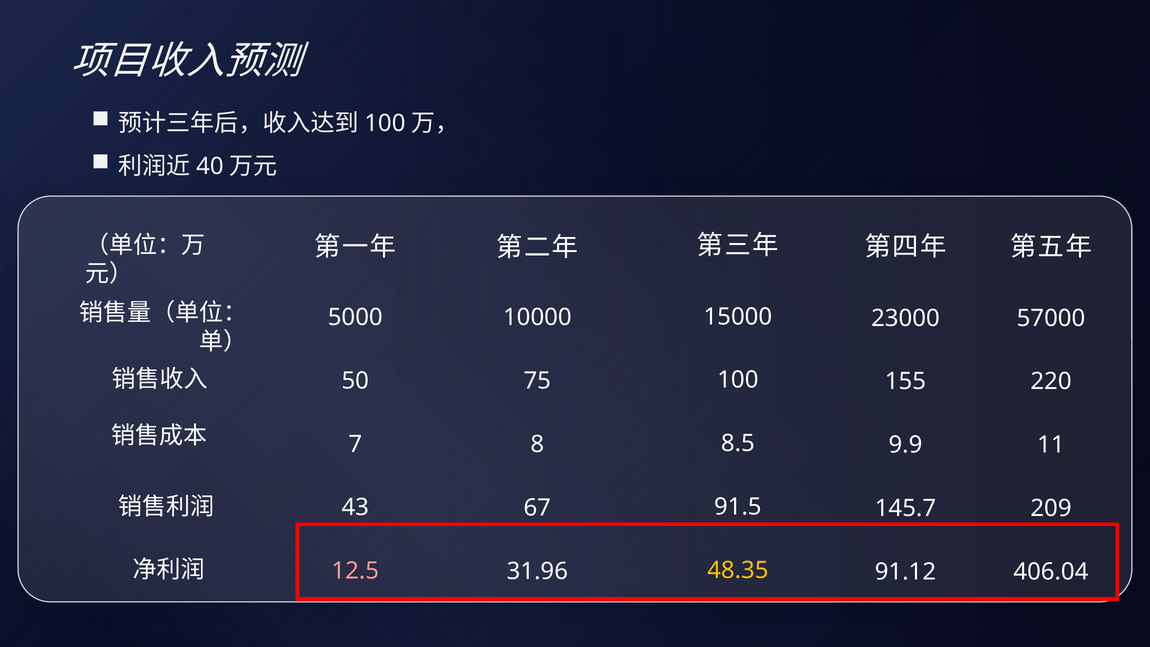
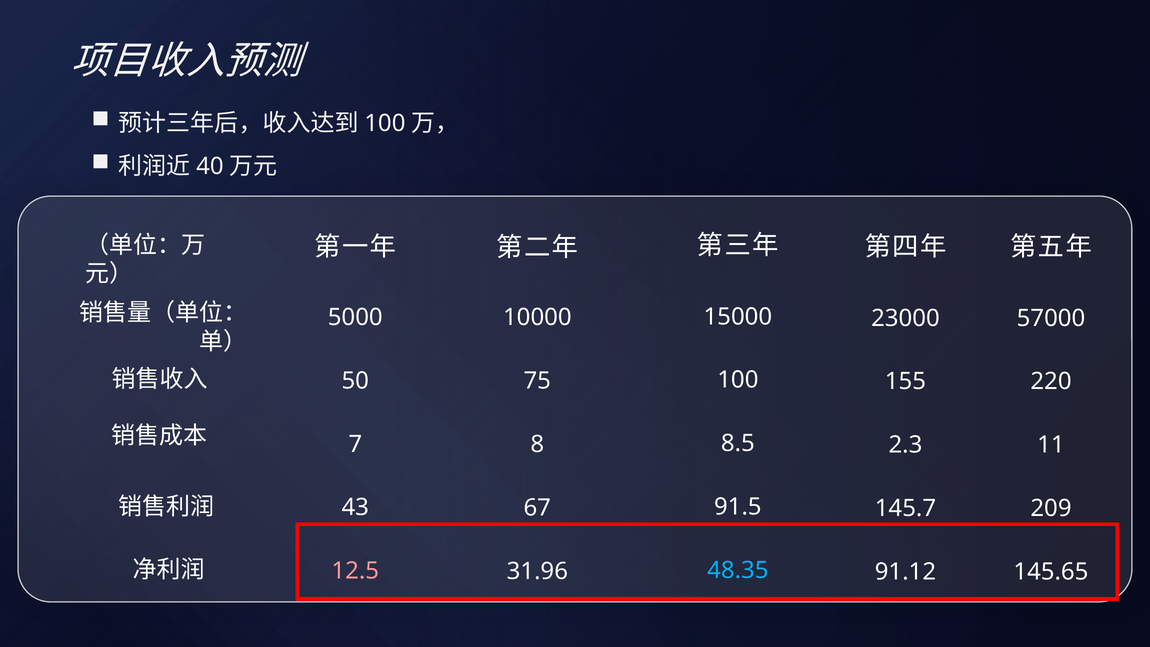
9.9: 9.9 -> 2.3
48.35 colour: yellow -> light blue
406.04: 406.04 -> 145.65
